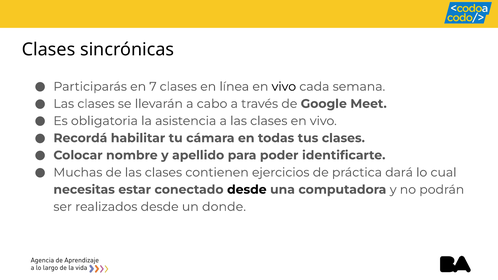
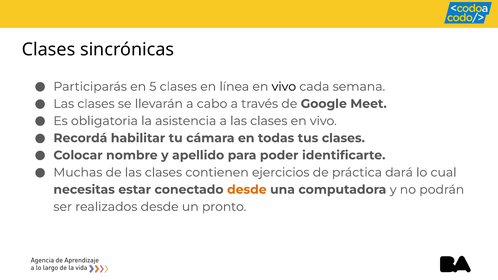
7: 7 -> 5
desde at (247, 190) colour: black -> orange
donde: donde -> pronto
